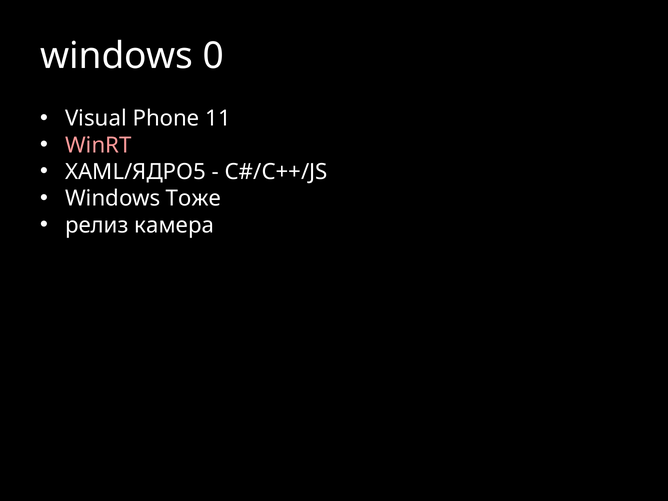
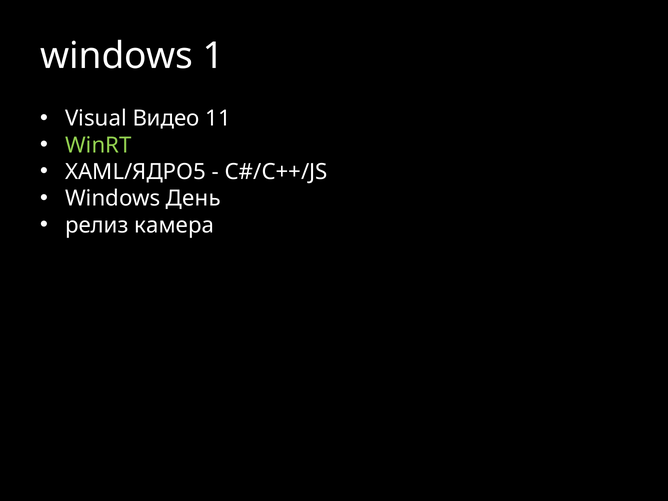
0: 0 -> 1
Phone: Phone -> Видео
WinRT colour: pink -> light green
Тоже: Тоже -> День
